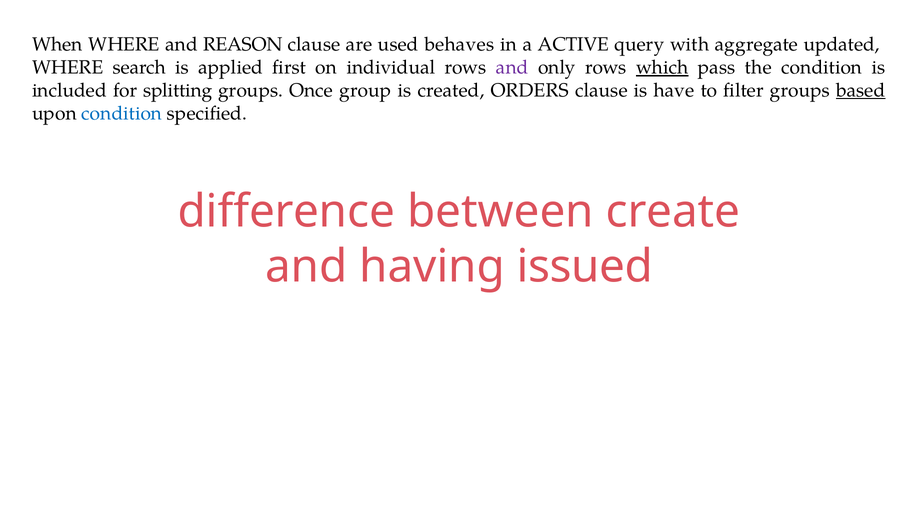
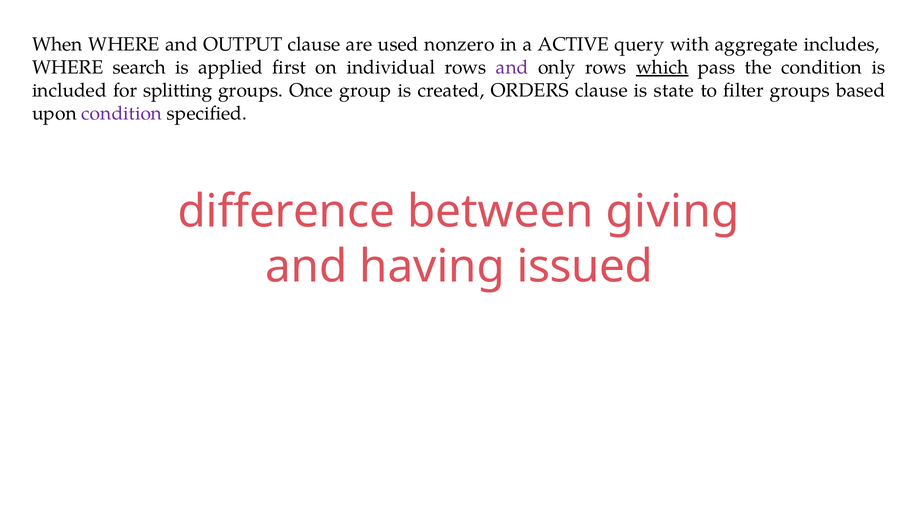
REASON: REASON -> OUTPUT
behaves: behaves -> nonzero
updated: updated -> includes
have: have -> state
based underline: present -> none
condition at (122, 113) colour: blue -> purple
create: create -> giving
